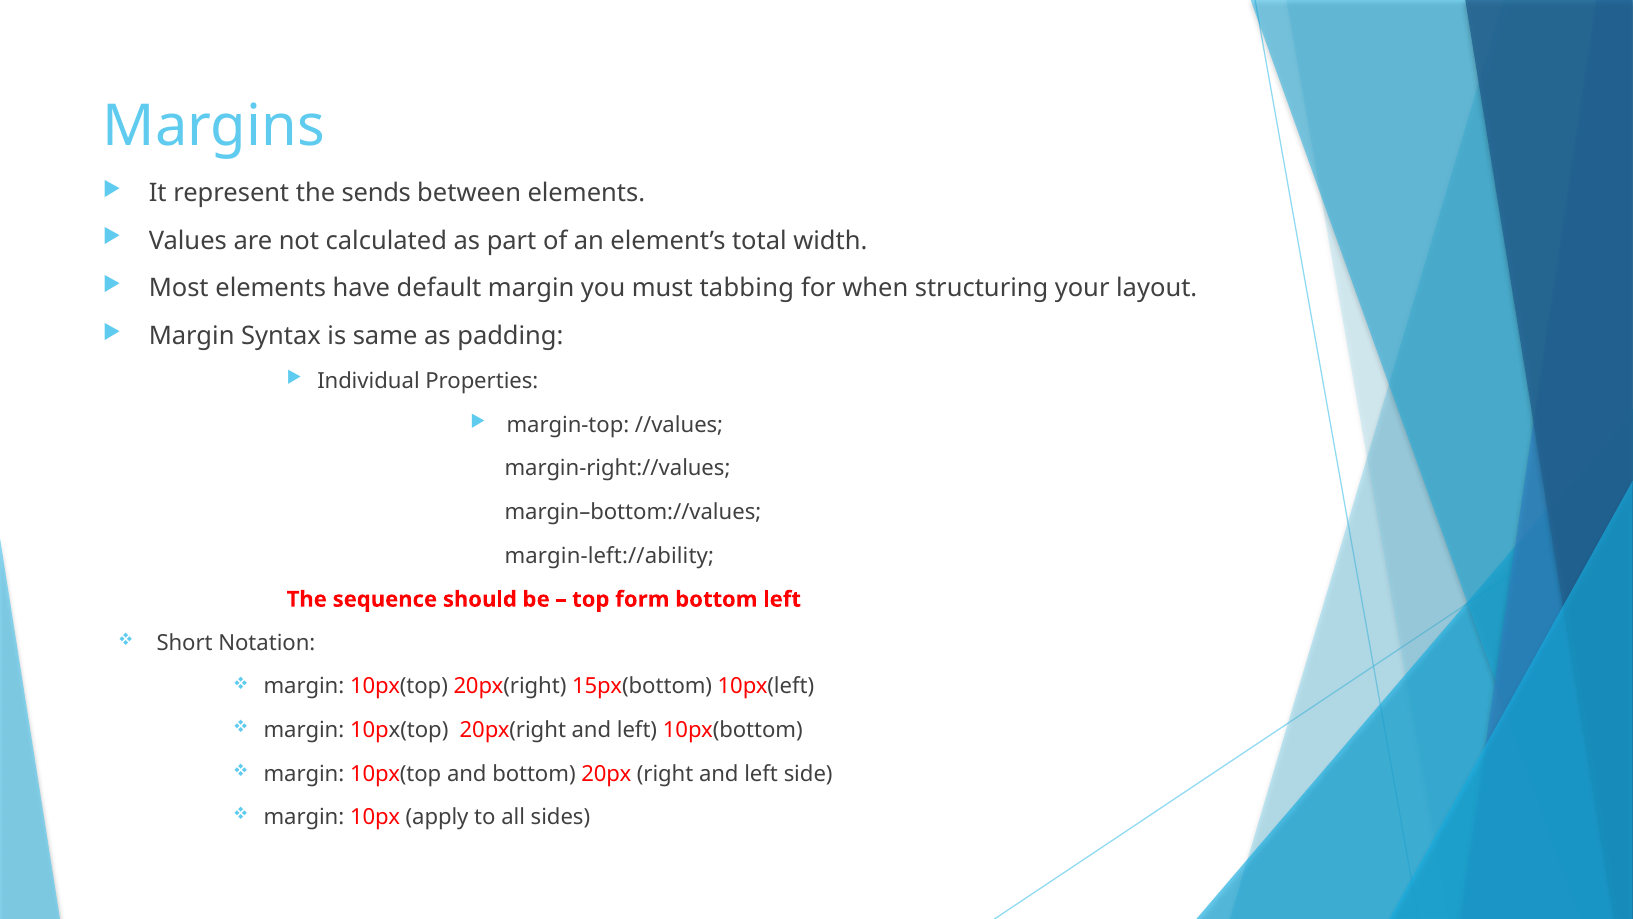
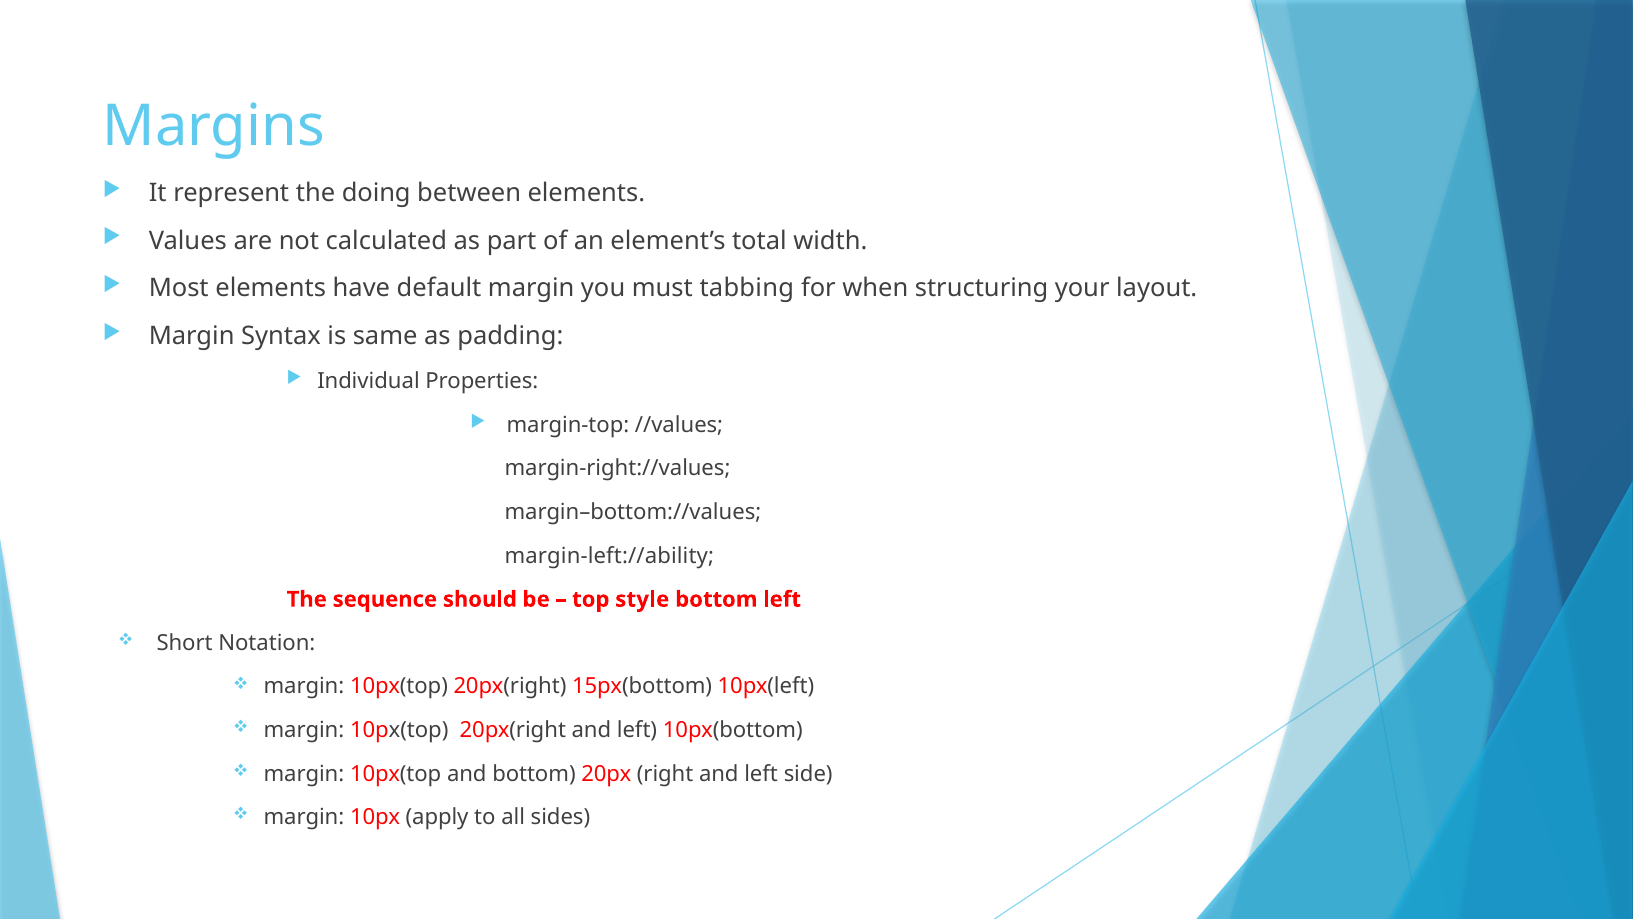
sends: sends -> doing
form: form -> style
